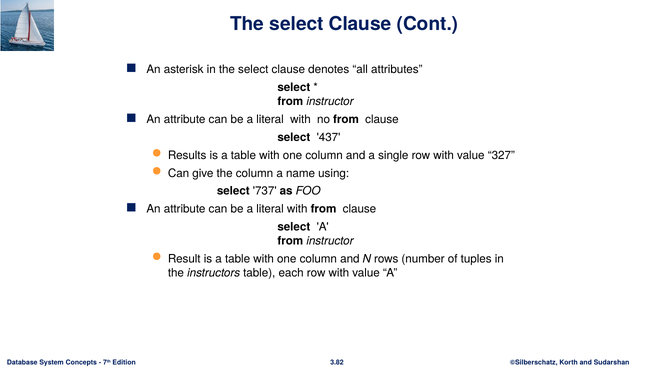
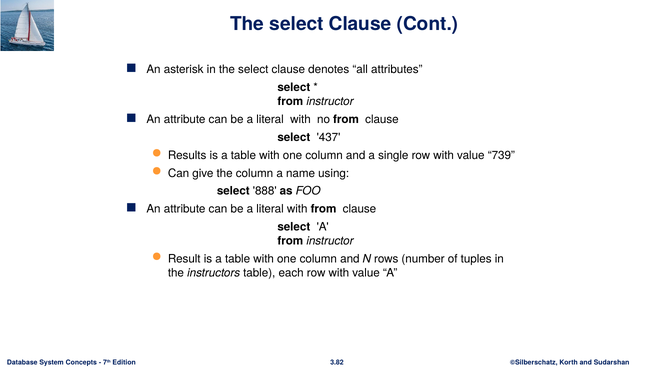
327: 327 -> 739
737: 737 -> 888
